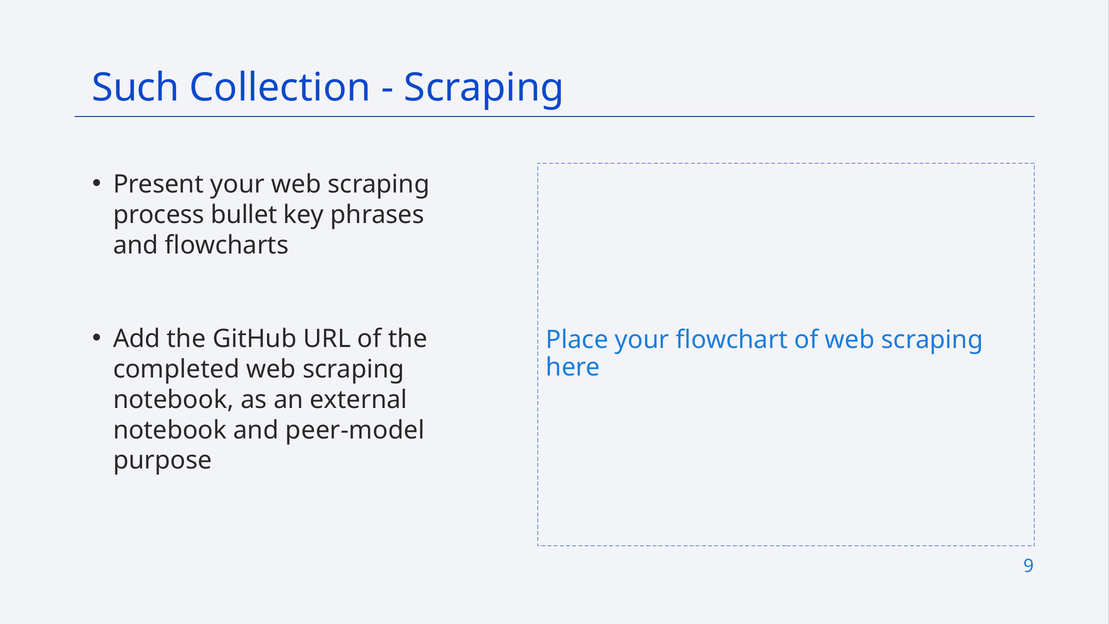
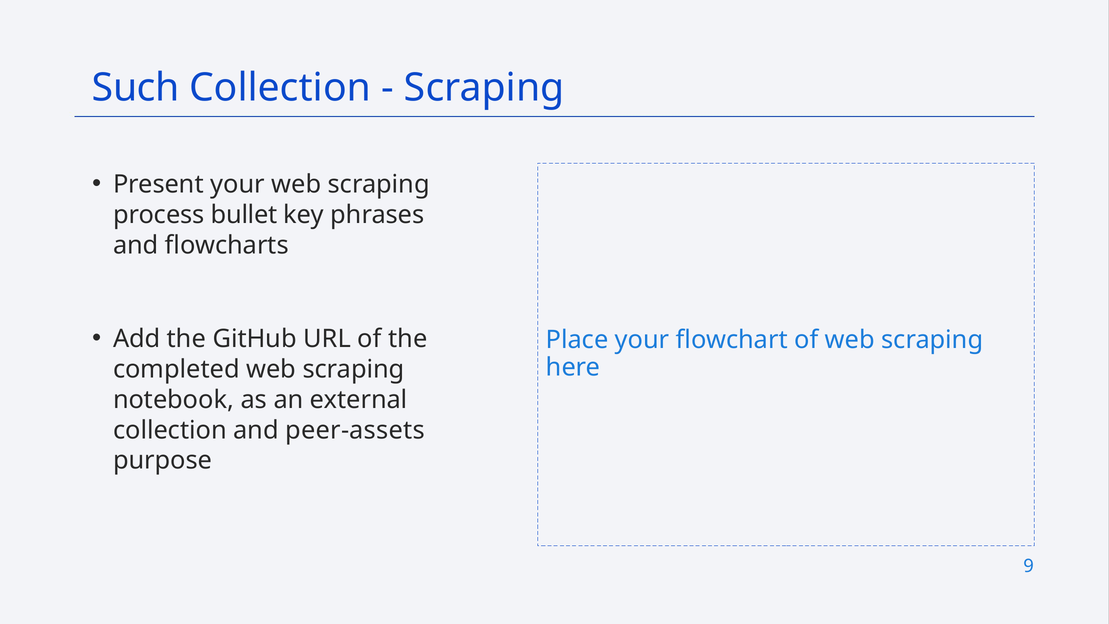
notebook at (170, 430): notebook -> collection
peer-model: peer-model -> peer-assets
